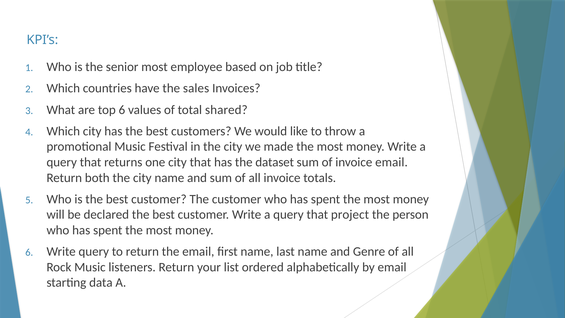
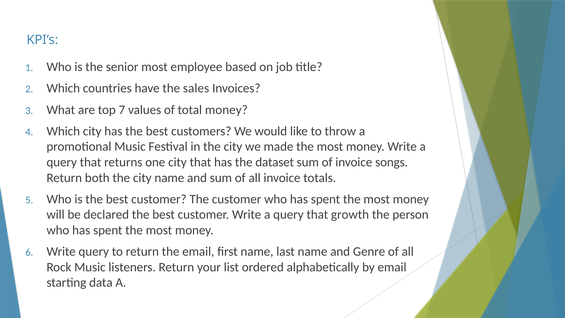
top 6: 6 -> 7
total shared: shared -> money
invoice email: email -> songs
project: project -> growth
